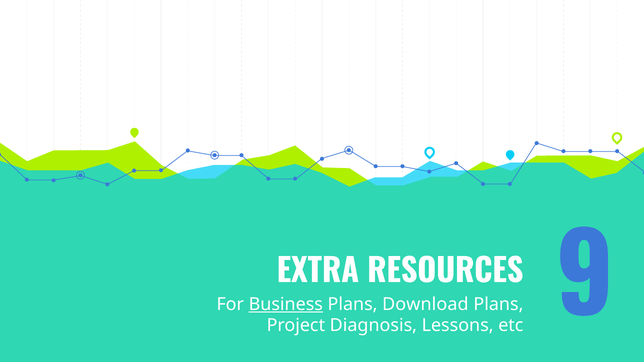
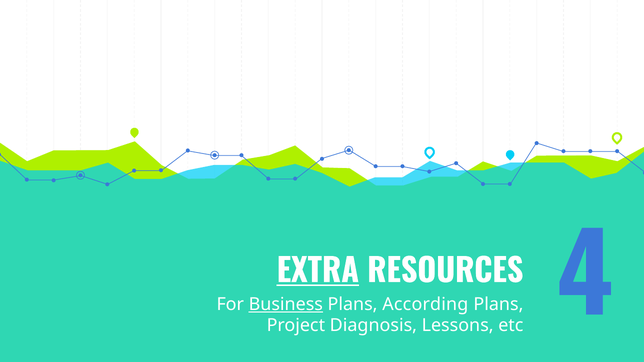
EXTRA underline: none -> present
Download: Download -> According
9: 9 -> 4
